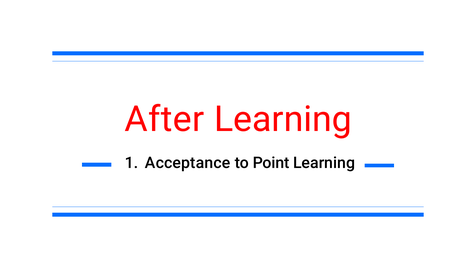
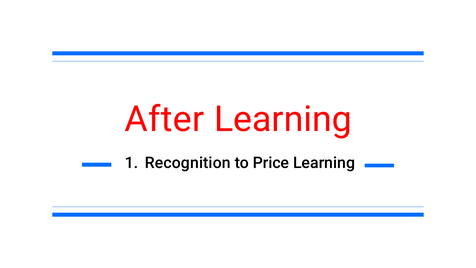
Acceptance: Acceptance -> Recognition
Point: Point -> Price
